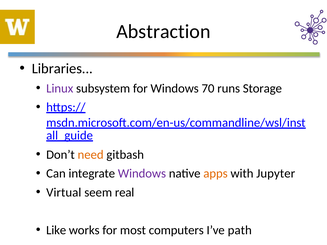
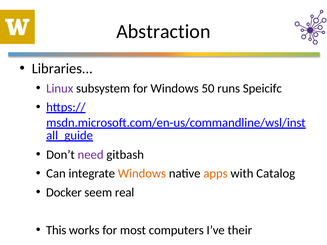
70: 70 -> 50
Storage: Storage -> Speicifc
need colour: orange -> purple
Windows at (142, 174) colour: purple -> orange
Jupyter: Jupyter -> Catalog
Virtual: Virtual -> Docker
Like: Like -> This
path: path -> their
